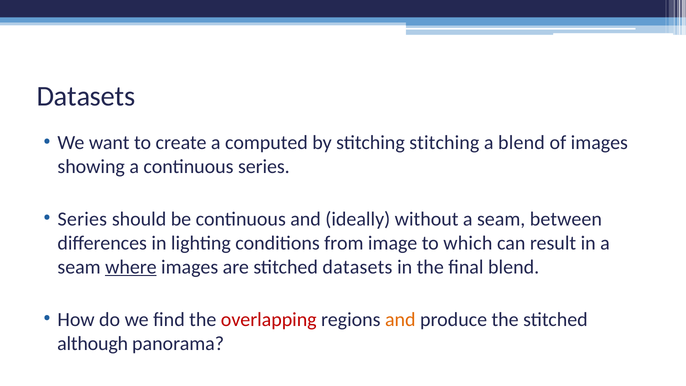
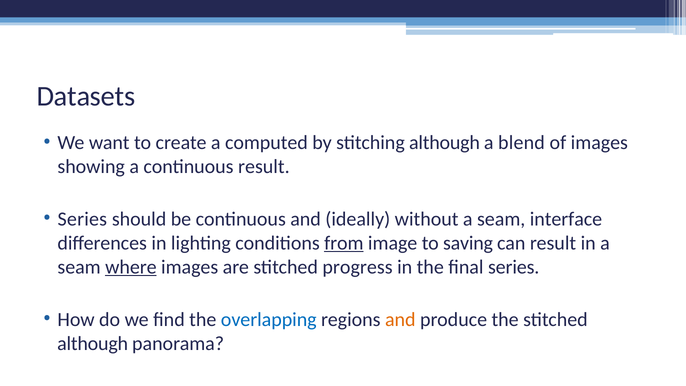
stitching stitching: stitching -> although
continuous series: series -> result
between: between -> interface
from underline: none -> present
which: which -> saving
stitched datasets: datasets -> progress
final blend: blend -> series
overlapping colour: red -> blue
